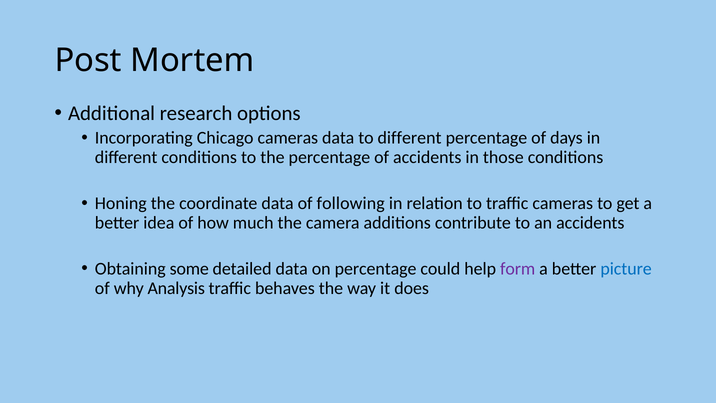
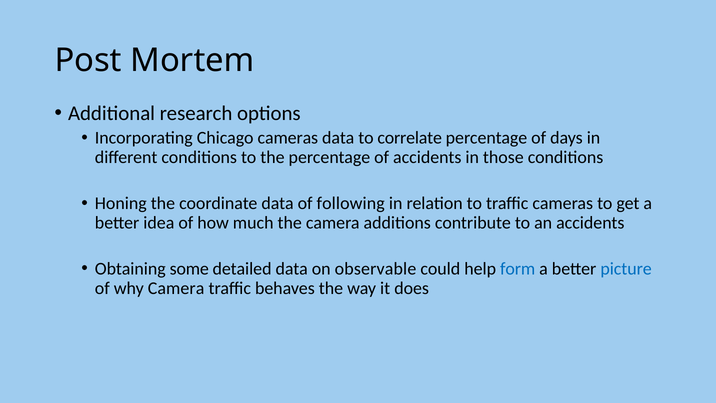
to different: different -> correlate
on percentage: percentage -> observable
form colour: purple -> blue
why Analysis: Analysis -> Camera
